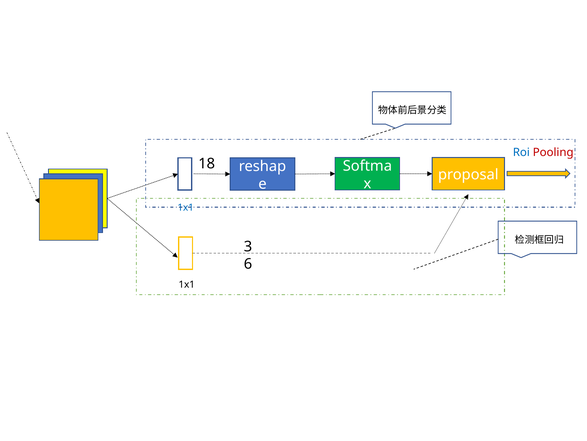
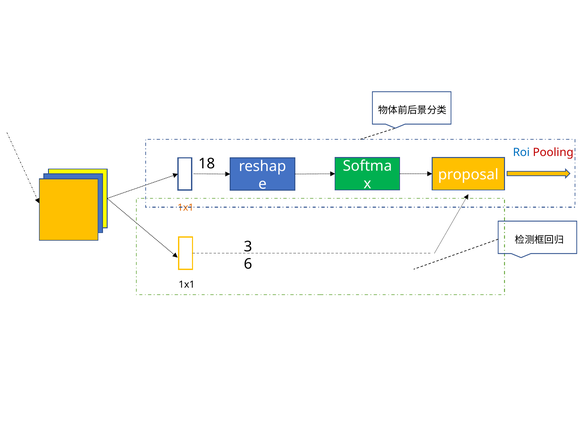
1x1 at (186, 207) colour: blue -> orange
